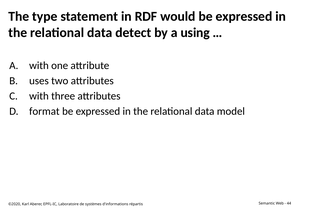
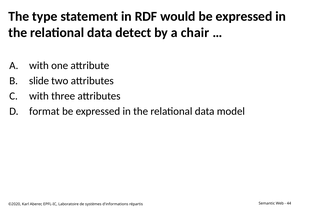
using: using -> chair
uses: uses -> slide
